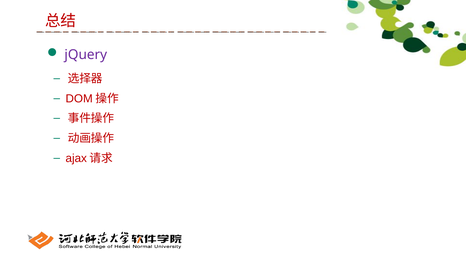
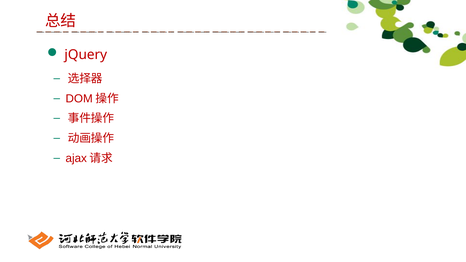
jQuery colour: purple -> red
